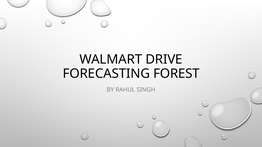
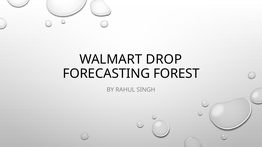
DRIVE: DRIVE -> DROP
